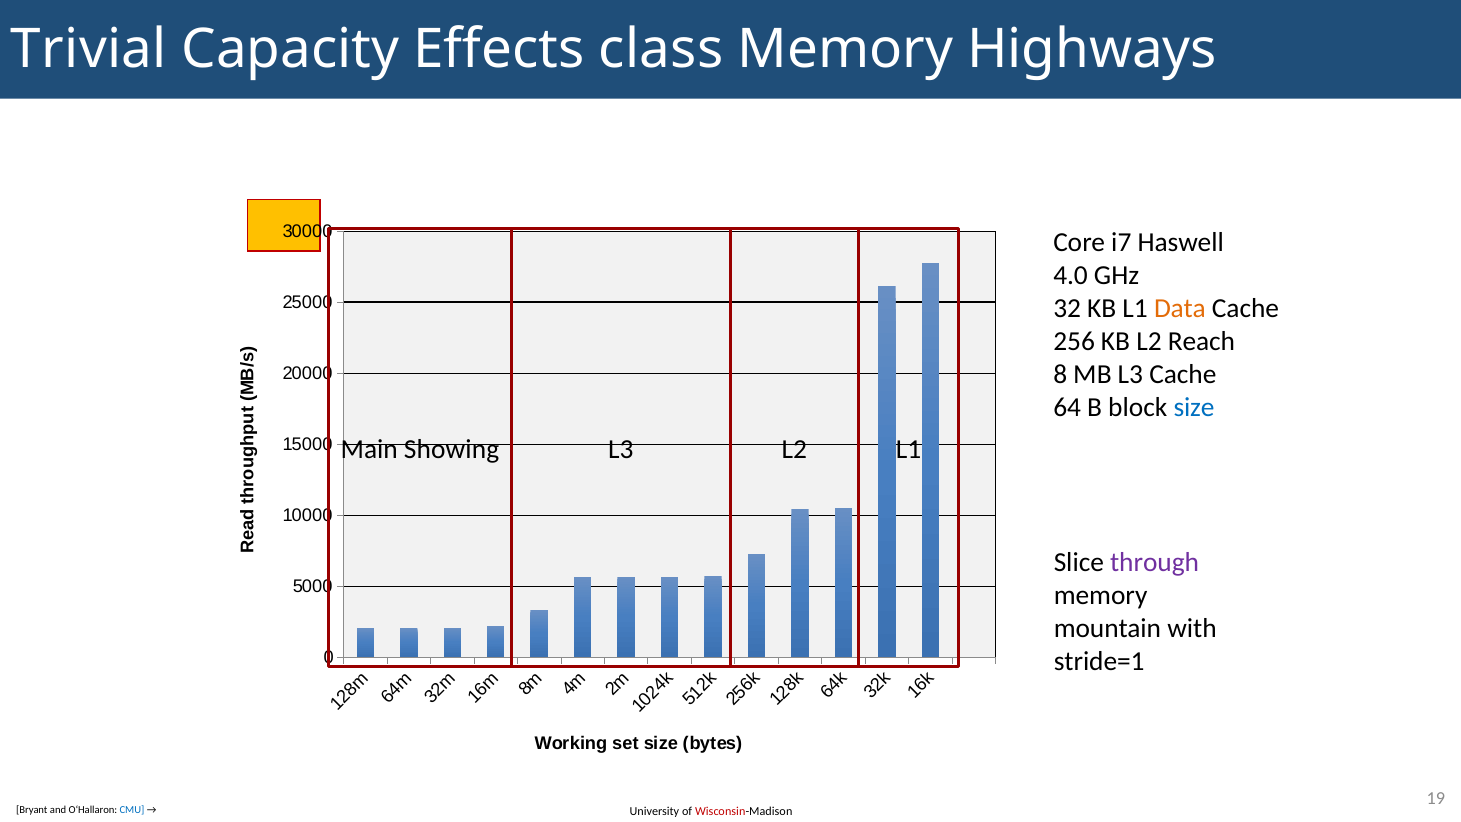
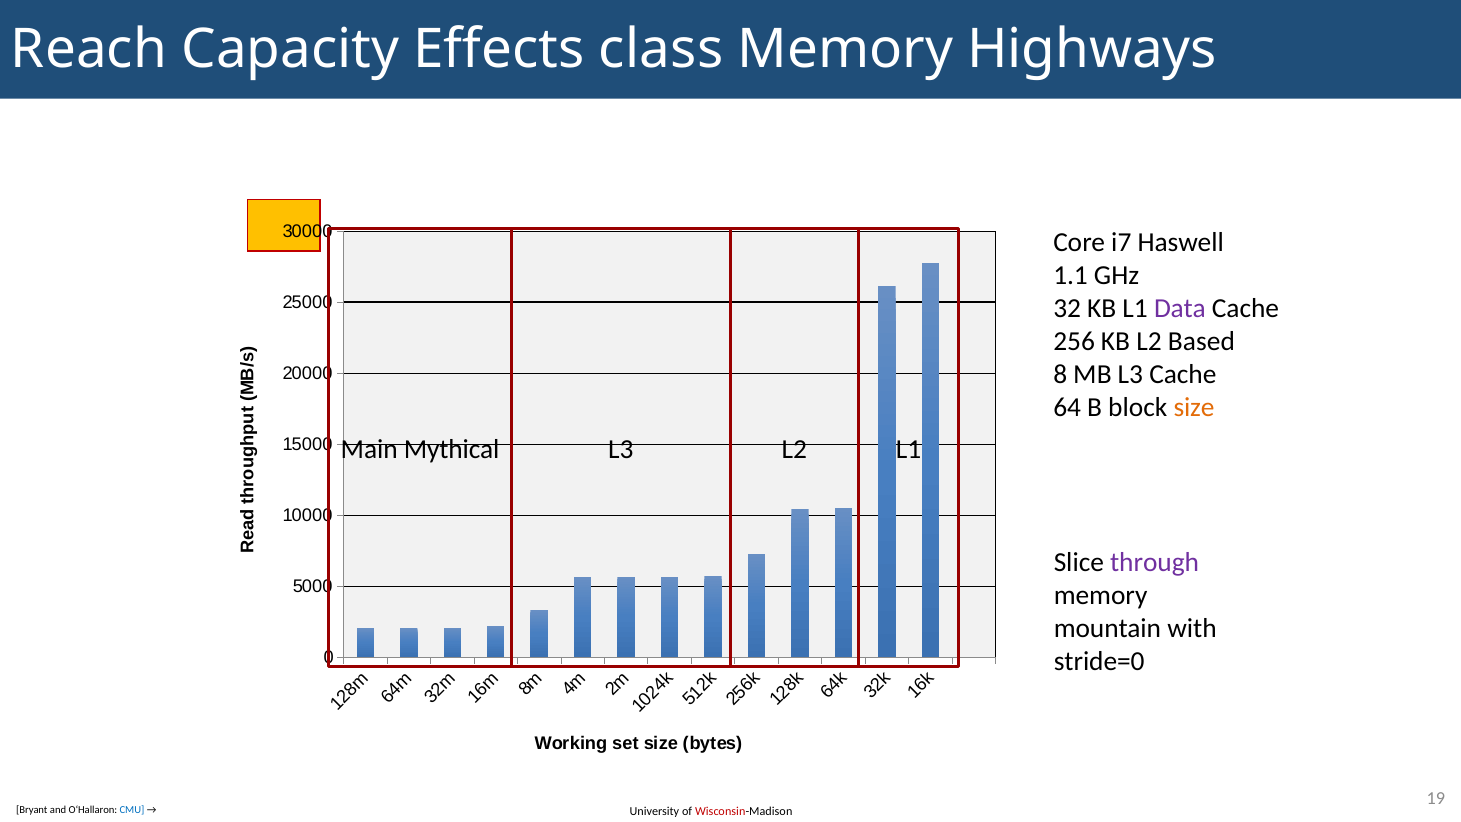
Trivial: Trivial -> Reach
4.0: 4.0 -> 1.1
Data colour: orange -> purple
Reach: Reach -> Based
size at (1194, 407) colour: blue -> orange
Showing: Showing -> Mythical
stride=1: stride=1 -> stride=0
